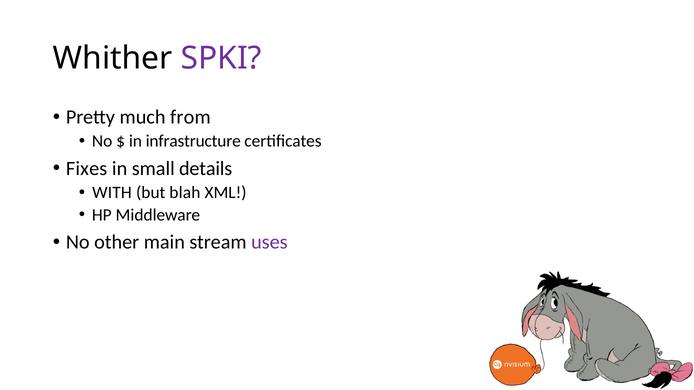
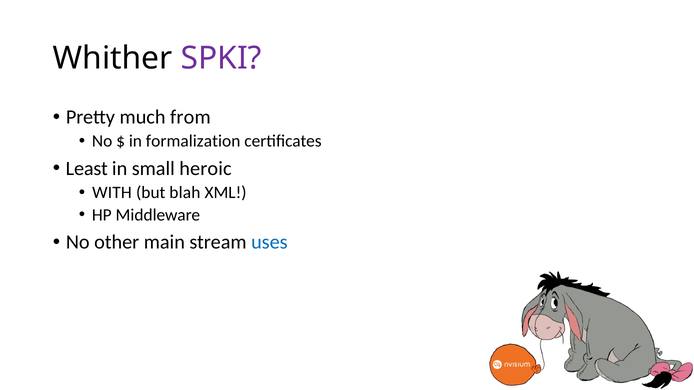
infrastructure: infrastructure -> formalization
Fixes: Fixes -> Least
details: details -> heroic
uses colour: purple -> blue
